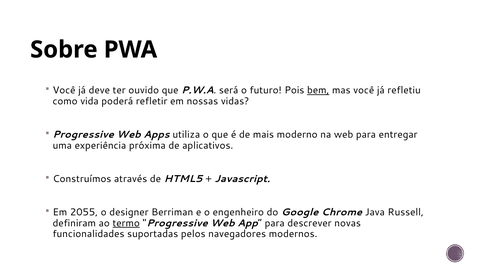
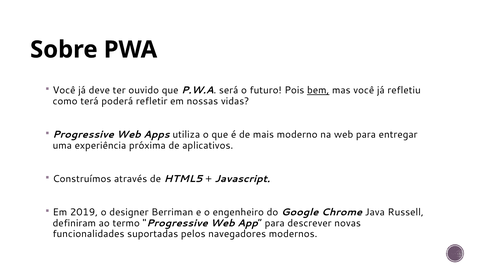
vida: vida -> terá
2055: 2055 -> 2019
termo underline: present -> none
